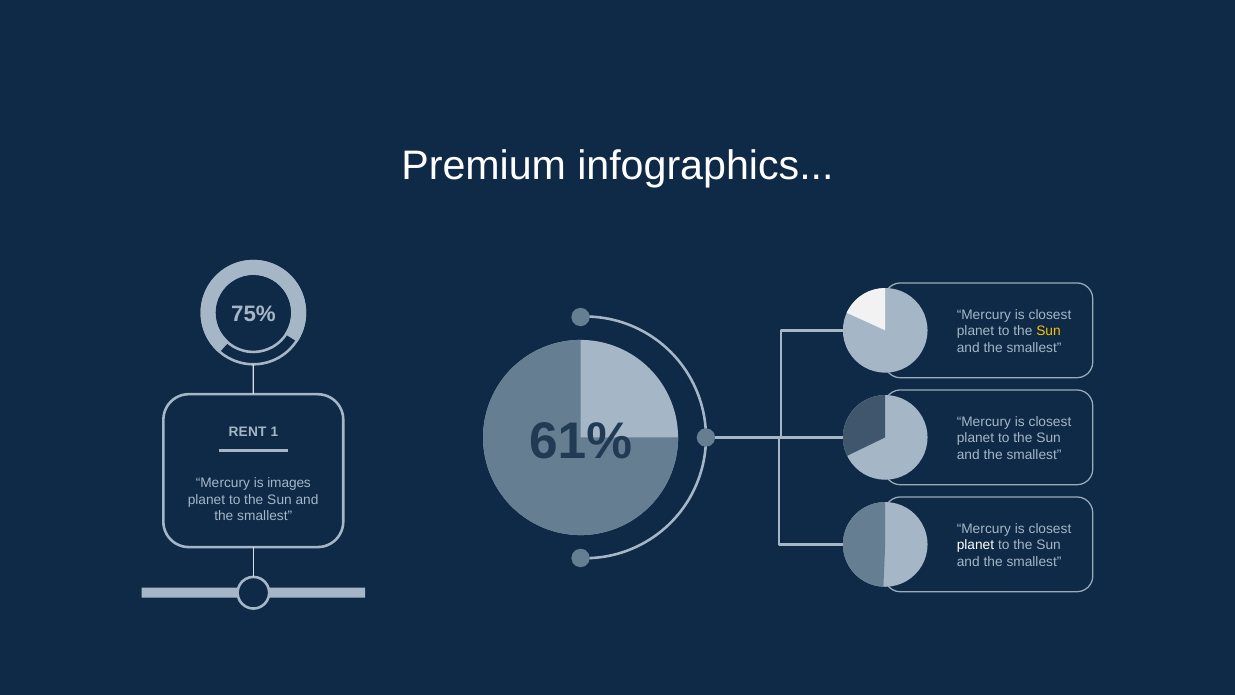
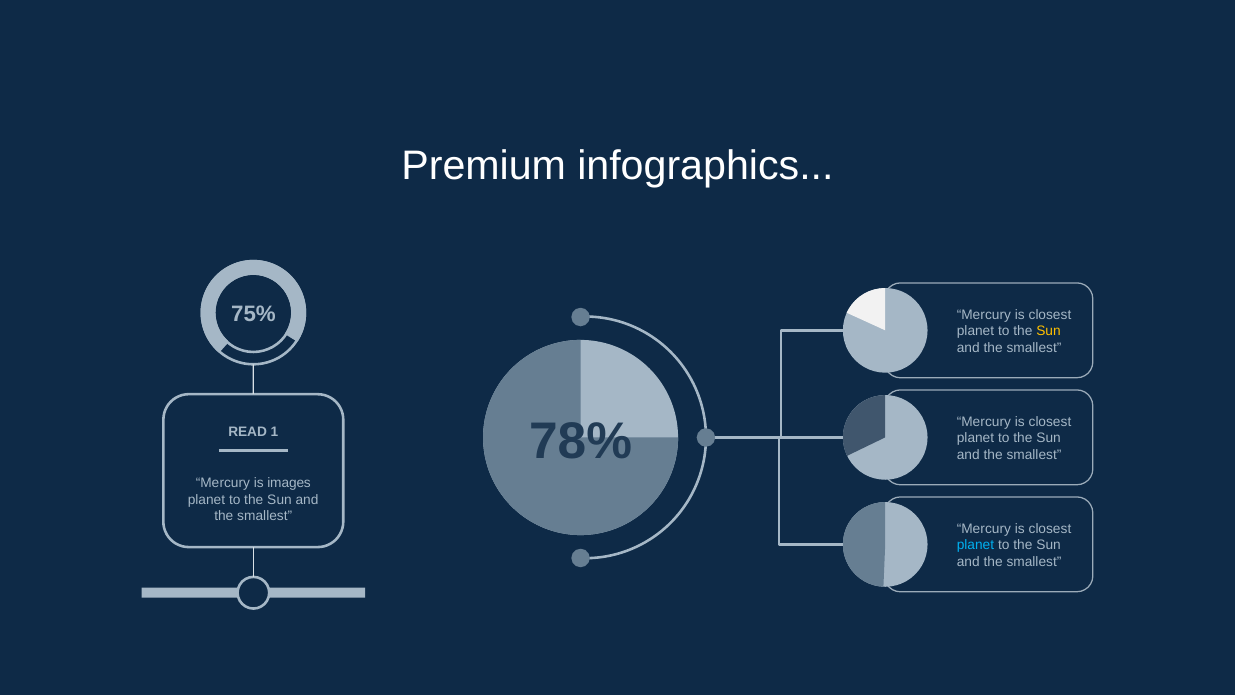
61%: 61% -> 78%
RENT: RENT -> READ
planet at (975, 545) colour: white -> light blue
